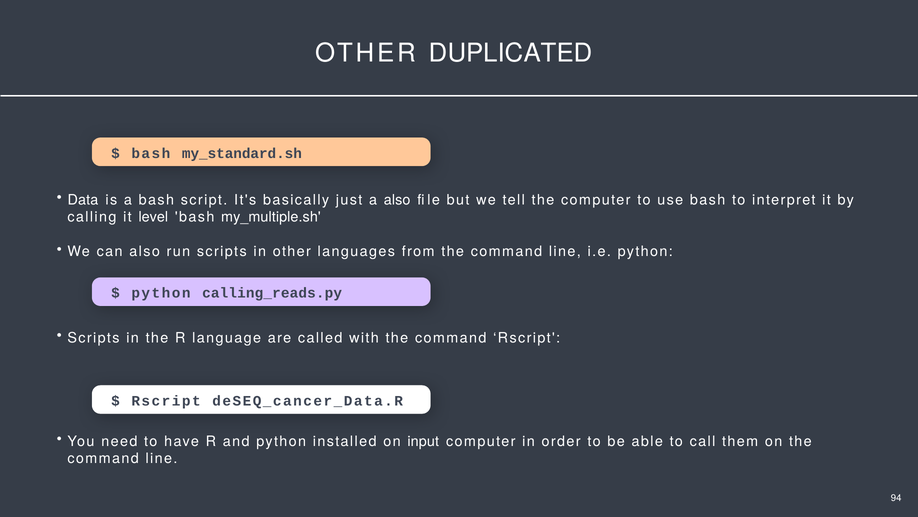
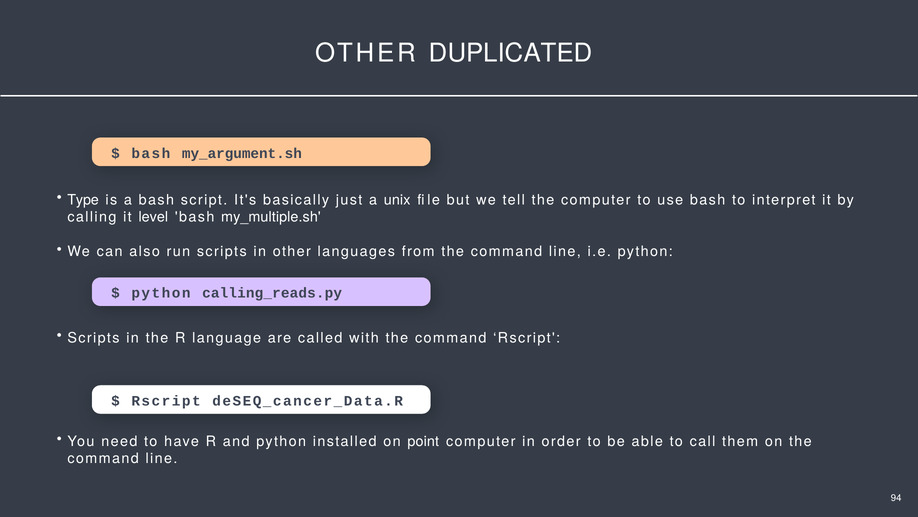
my_standard.sh: my_standard.sh -> my_argument.sh
Data: Data -> Type
a also: also -> unix
input: input -> point
